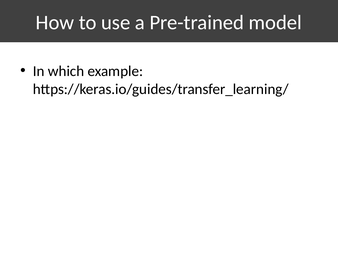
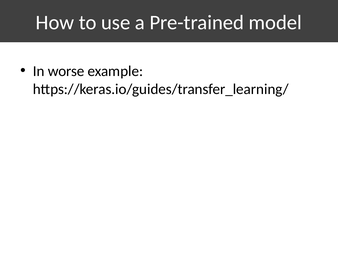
which: which -> worse
